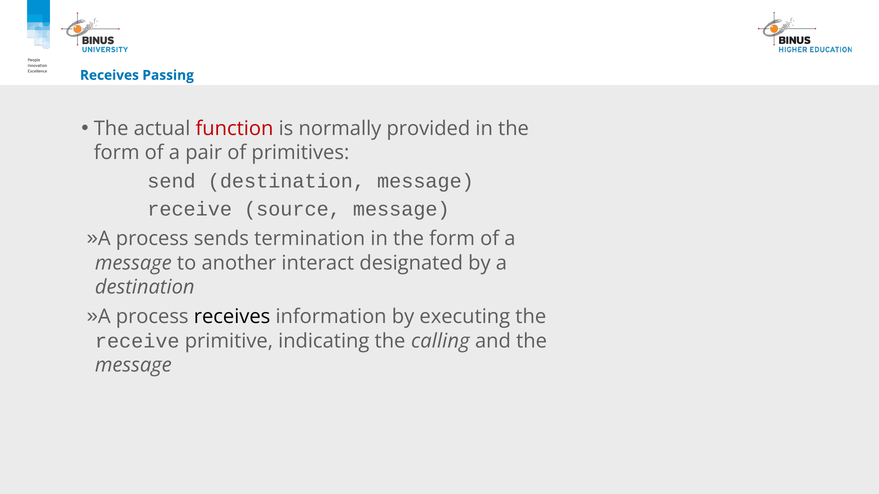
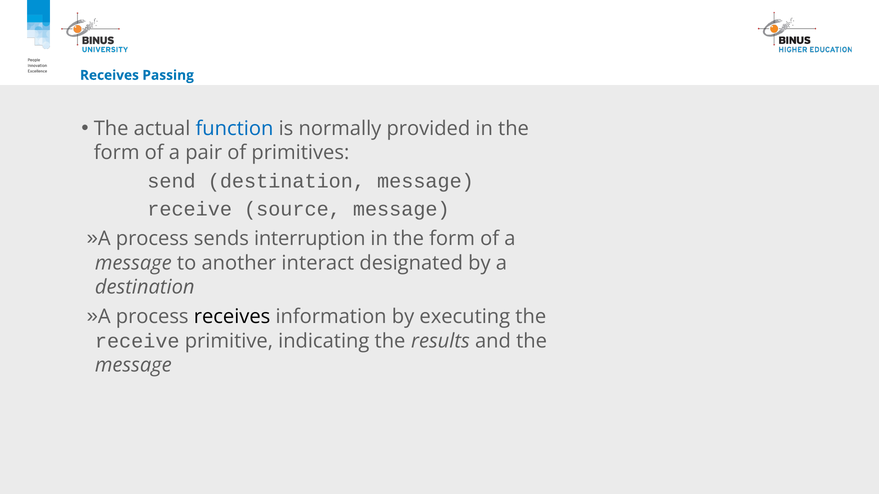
function colour: red -> blue
termination: termination -> interruption
calling: calling -> results
